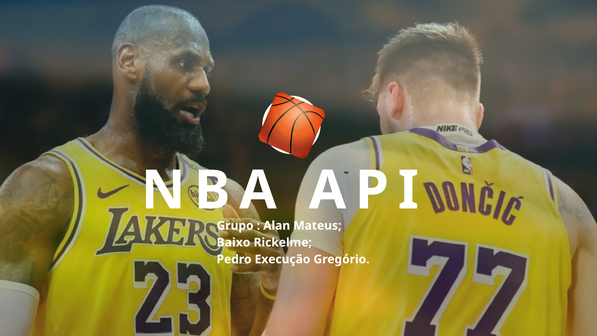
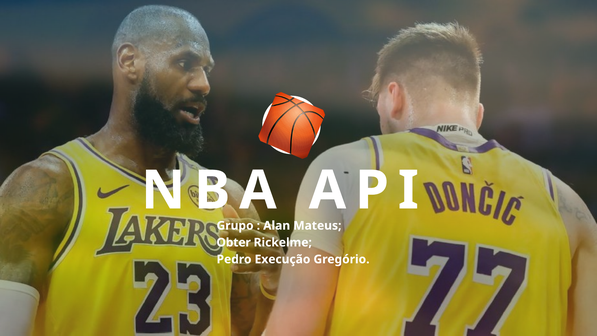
Baixo: Baixo -> Obter
